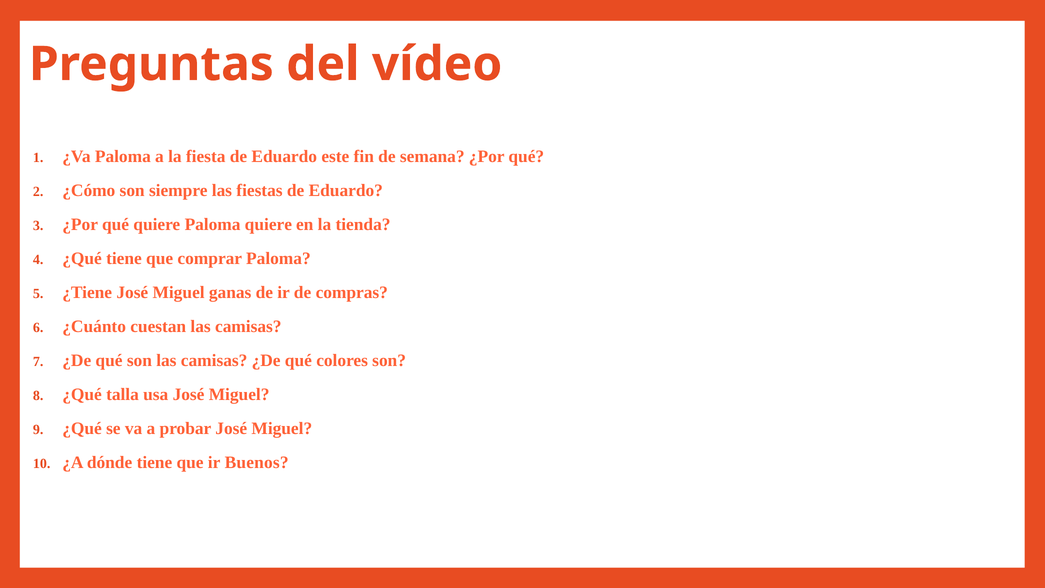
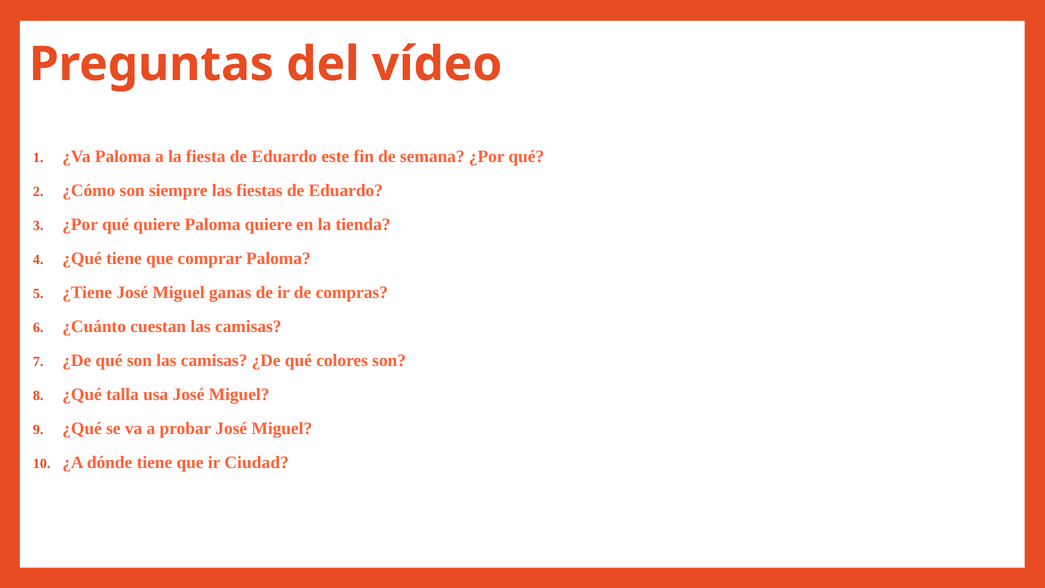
Buenos: Buenos -> Ciudad
